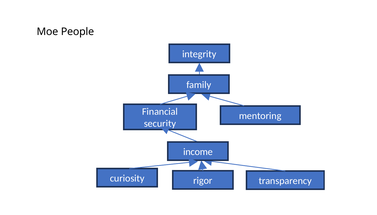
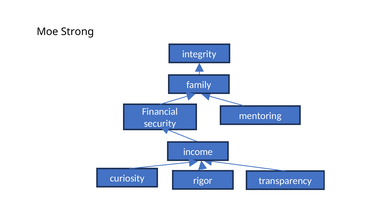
People: People -> Strong
